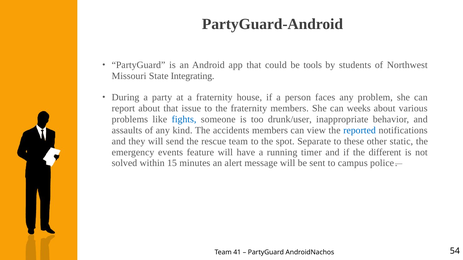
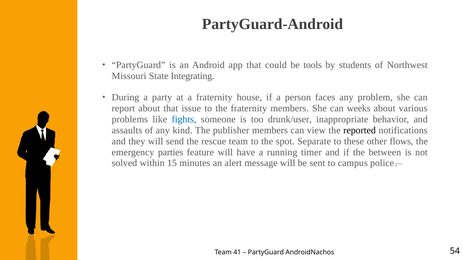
accidents: accidents -> publisher
reported colour: blue -> black
static: static -> flows
events: events -> parties
different: different -> between
